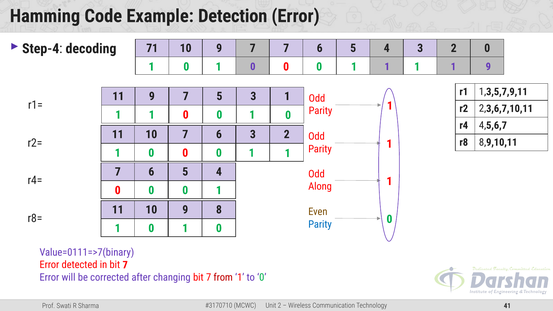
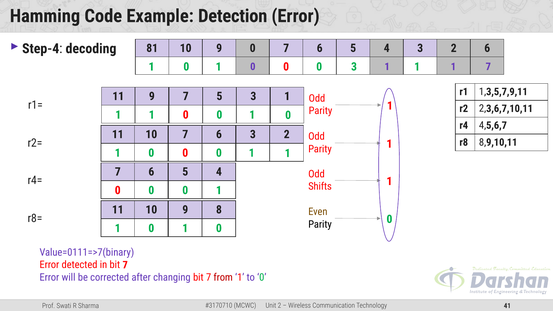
71: 71 -> 81
9 7: 7 -> 0
2 0: 0 -> 6
0 0 1: 1 -> 3
1 1 9: 9 -> 7
Along: Along -> Shifts
Parity at (320, 224) colour: blue -> black
